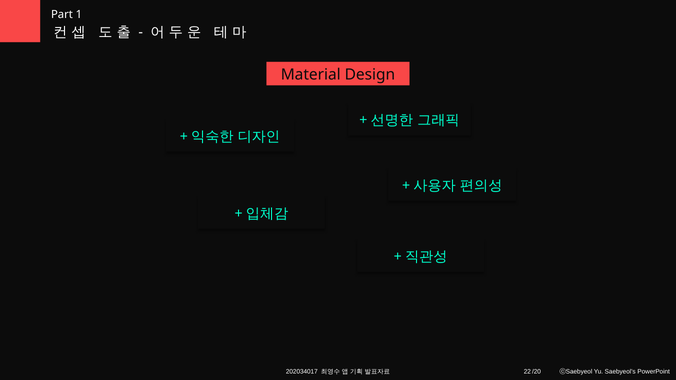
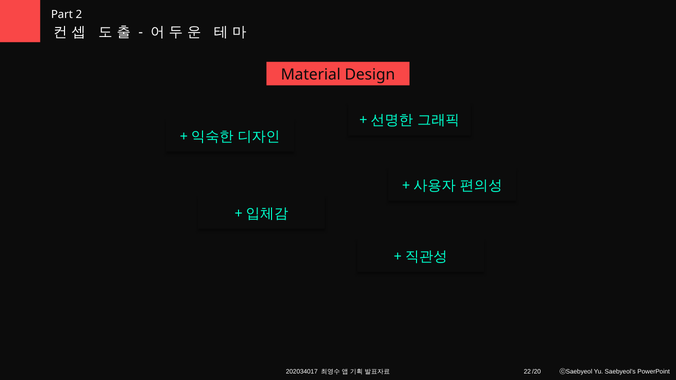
1: 1 -> 2
